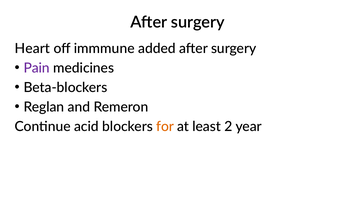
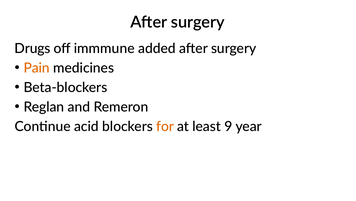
Heart: Heart -> Drugs
Pain colour: purple -> orange
2: 2 -> 9
